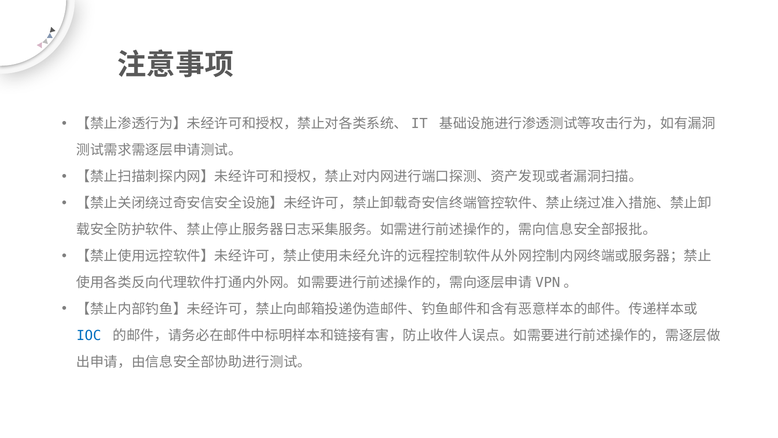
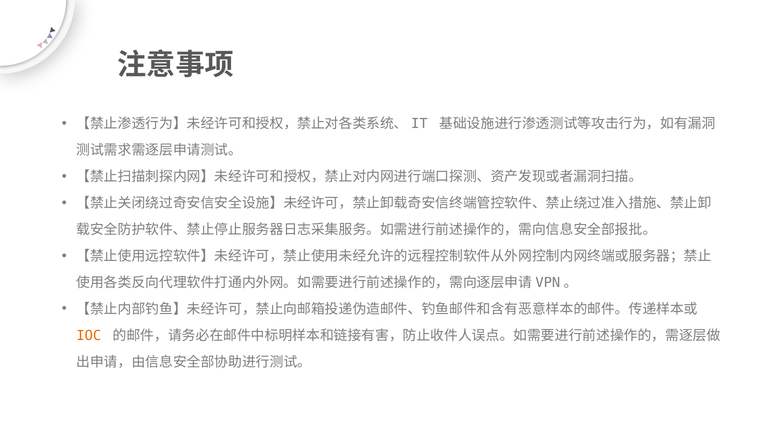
IOC colour: blue -> orange
